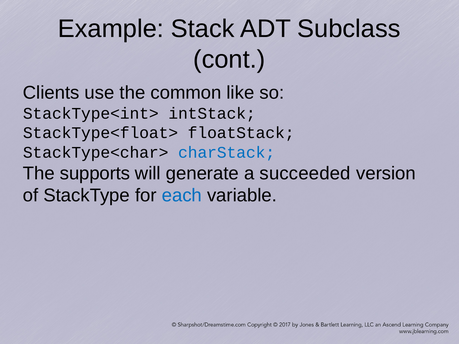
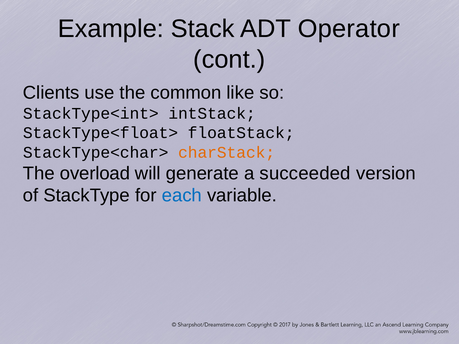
Subclass: Subclass -> Operator
charStack colour: blue -> orange
supports: supports -> overload
